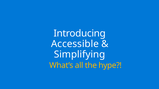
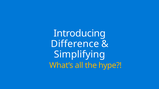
Accessible: Accessible -> Difference
